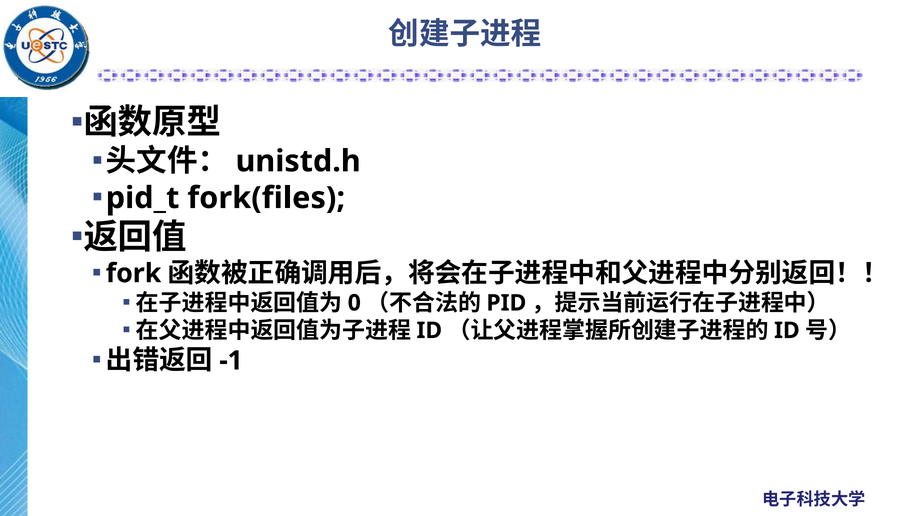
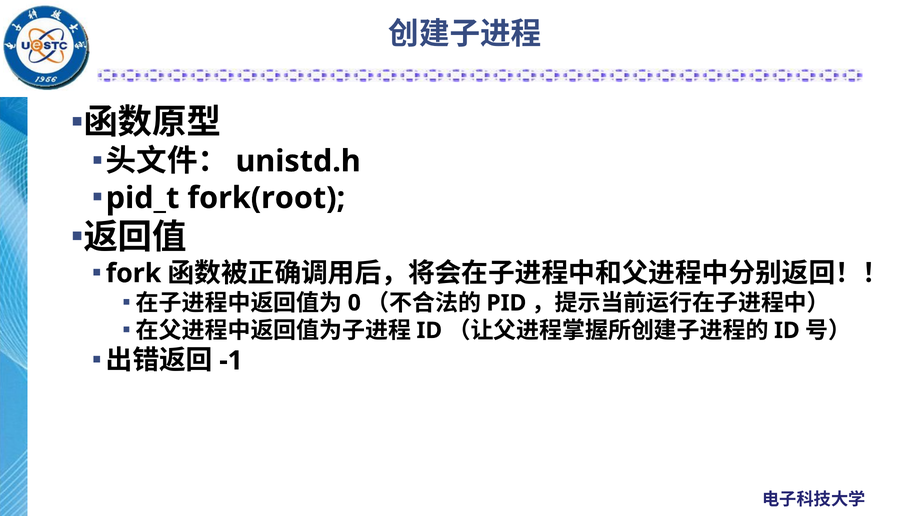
fork(files: fork(files -> fork(root
